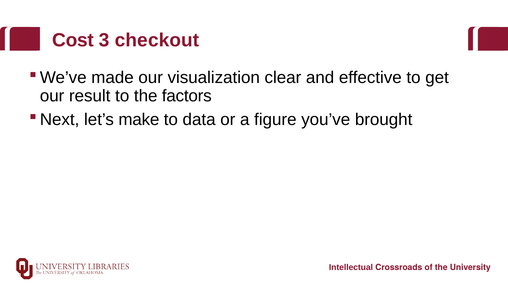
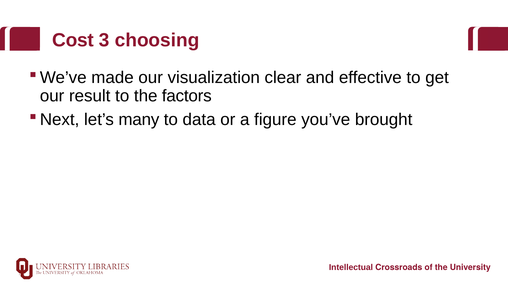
checkout: checkout -> choosing
make: make -> many
